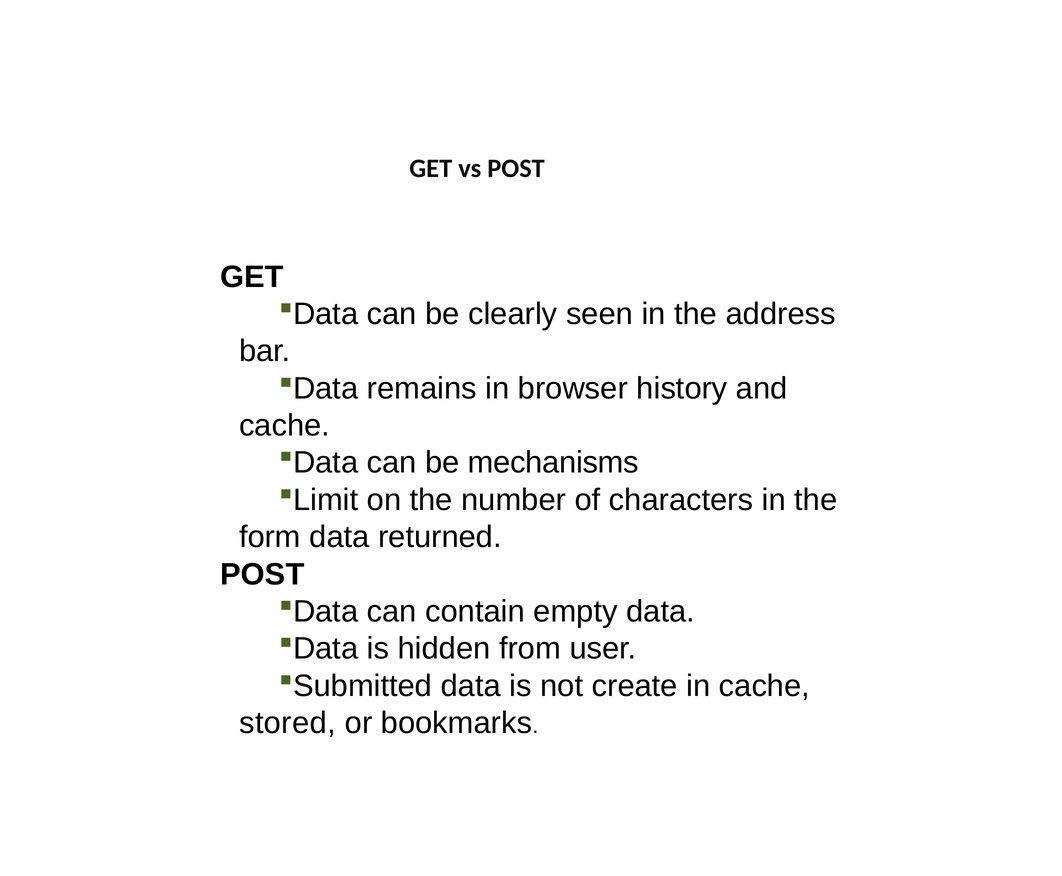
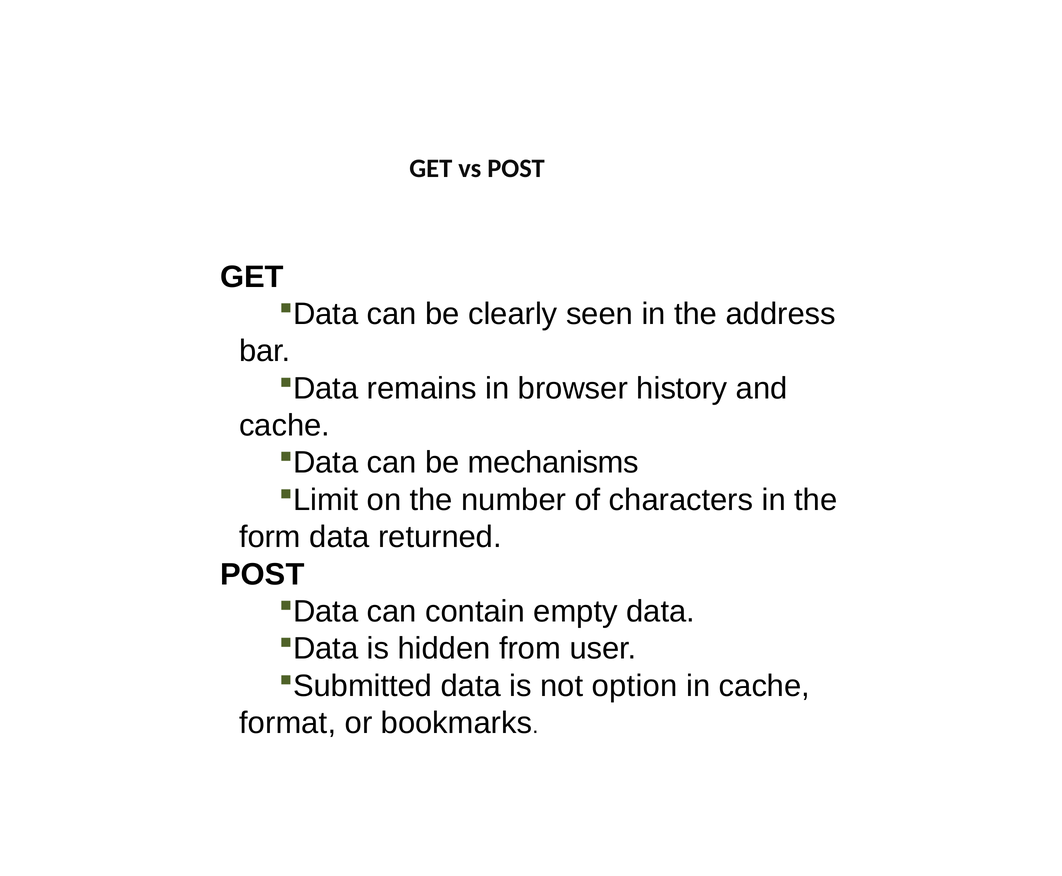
create: create -> option
stored: stored -> format
